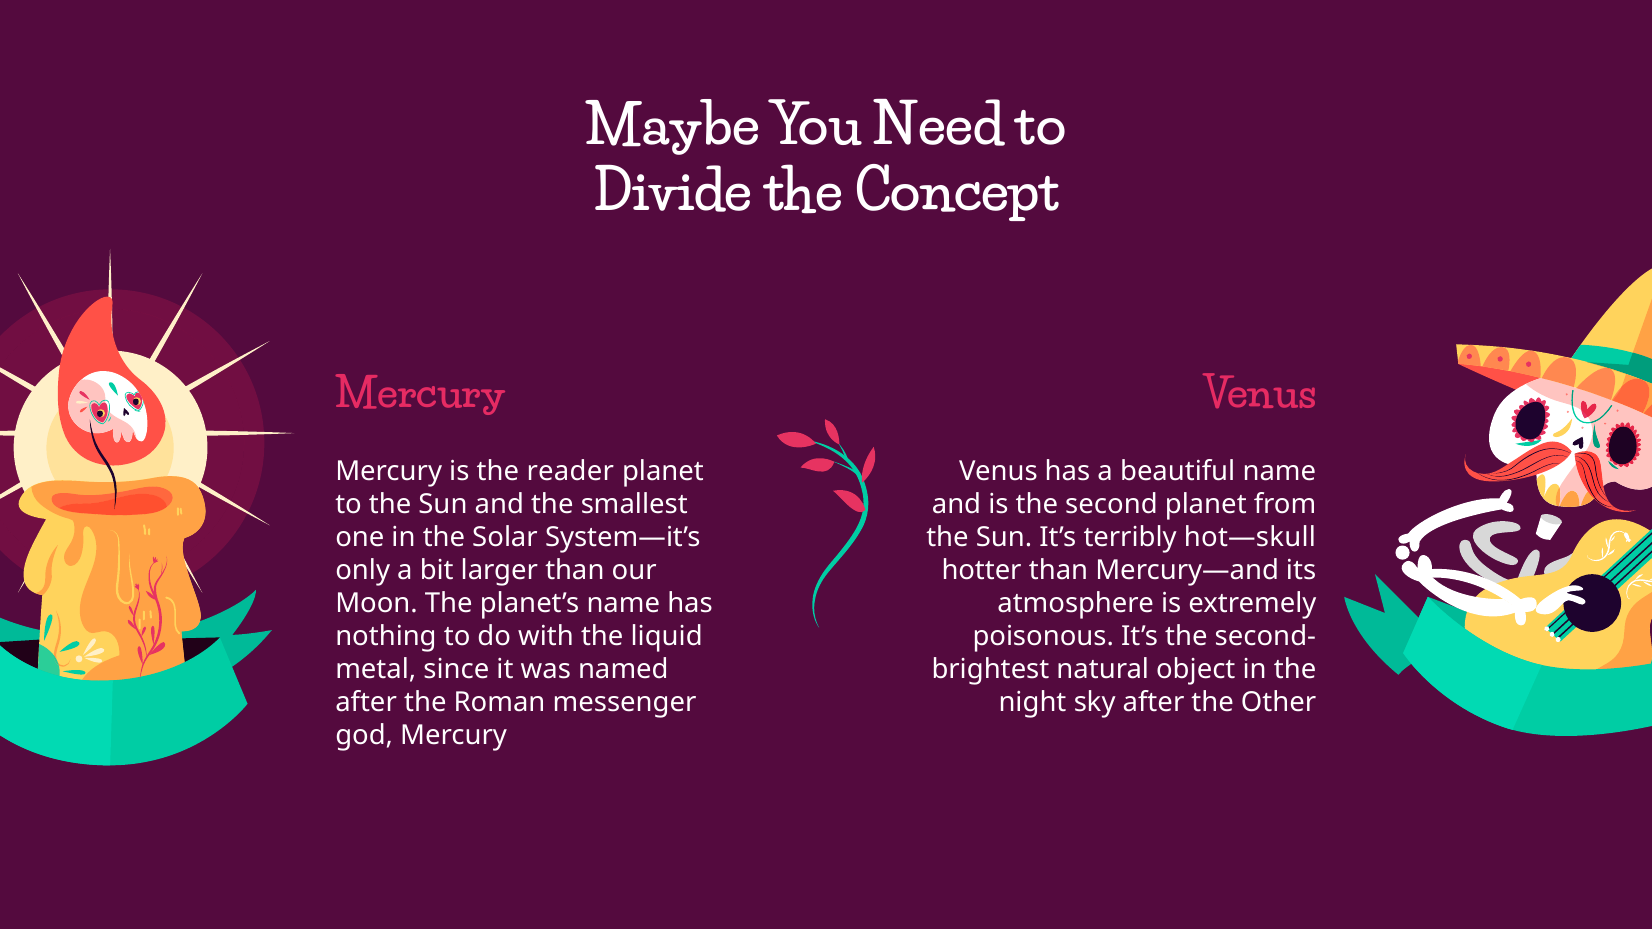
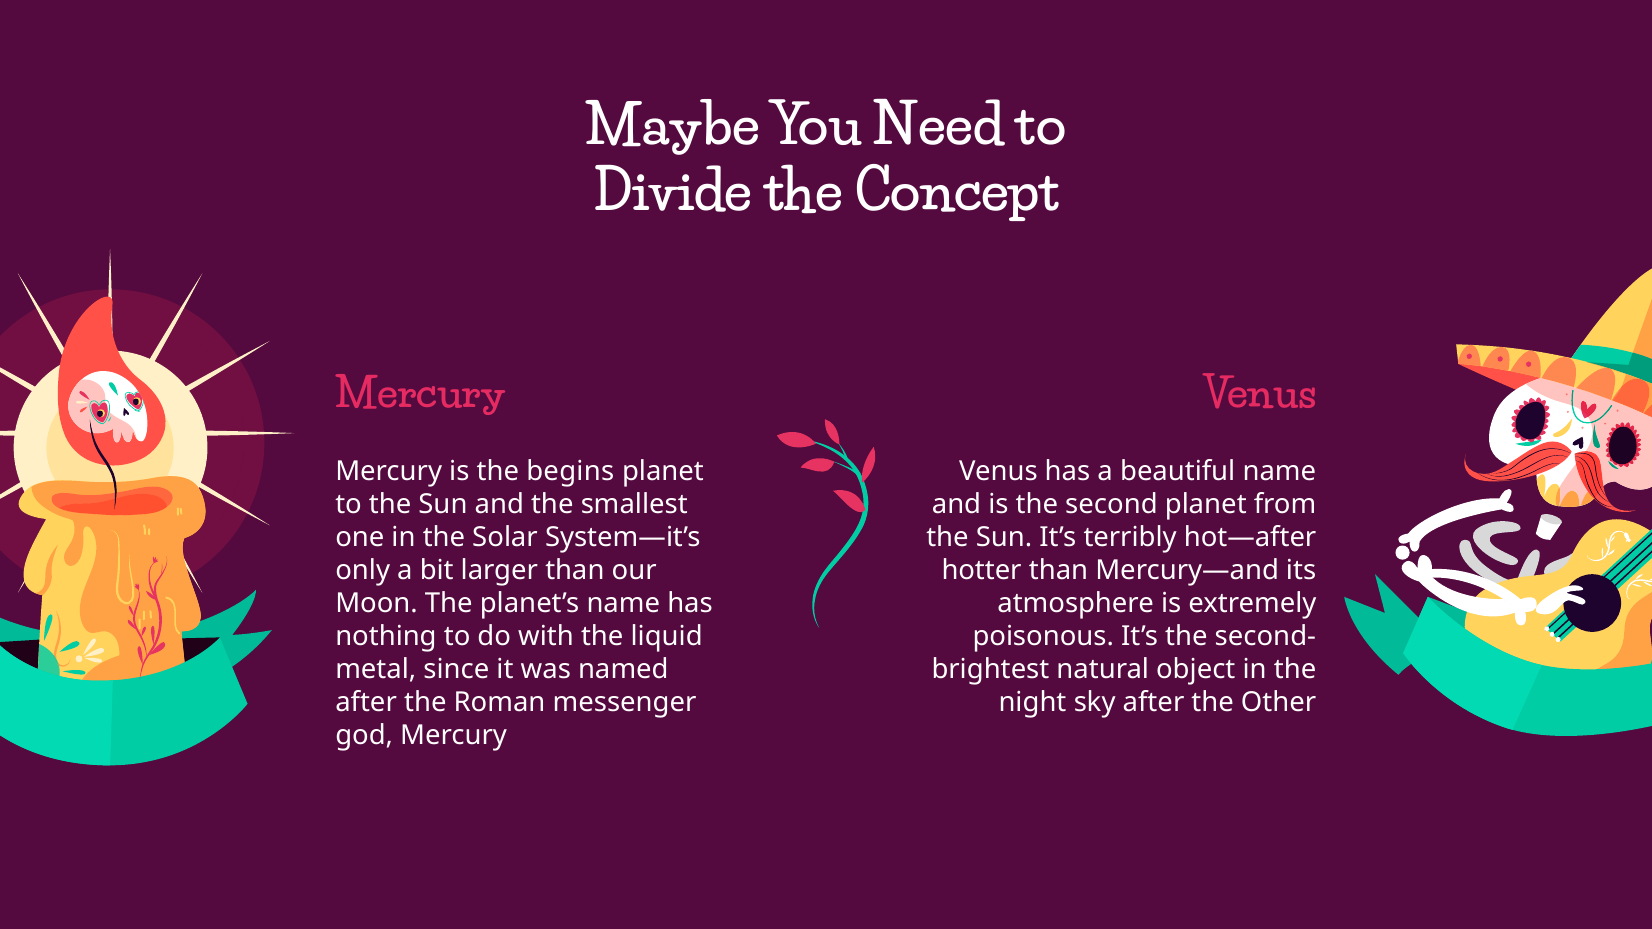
reader: reader -> begins
hot—skull: hot—skull -> hot—after
